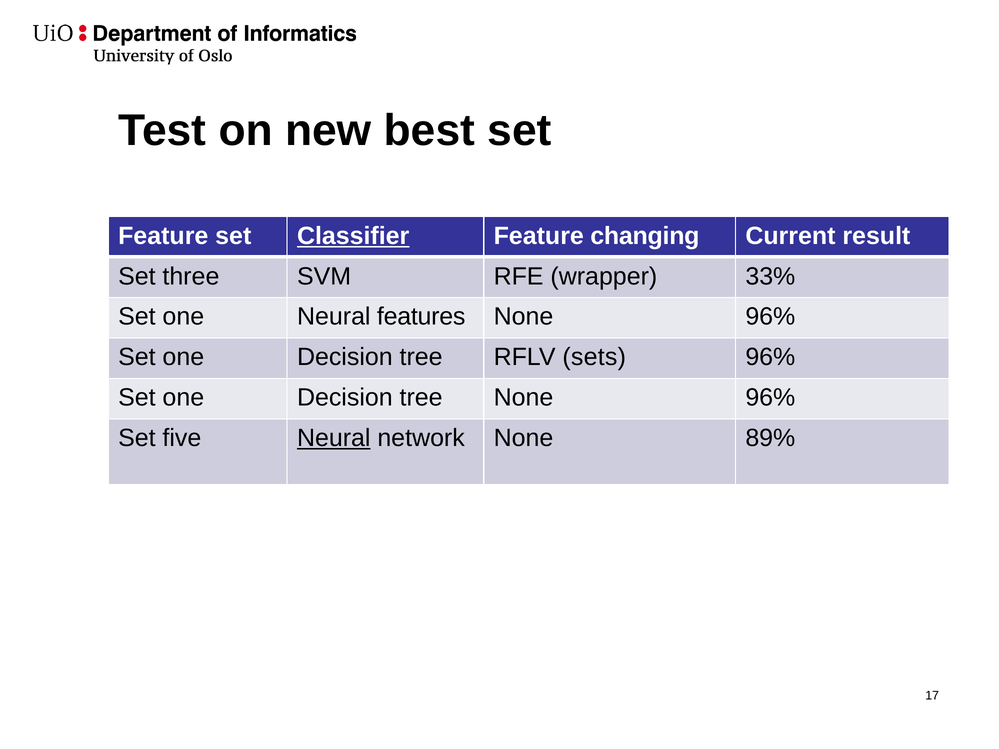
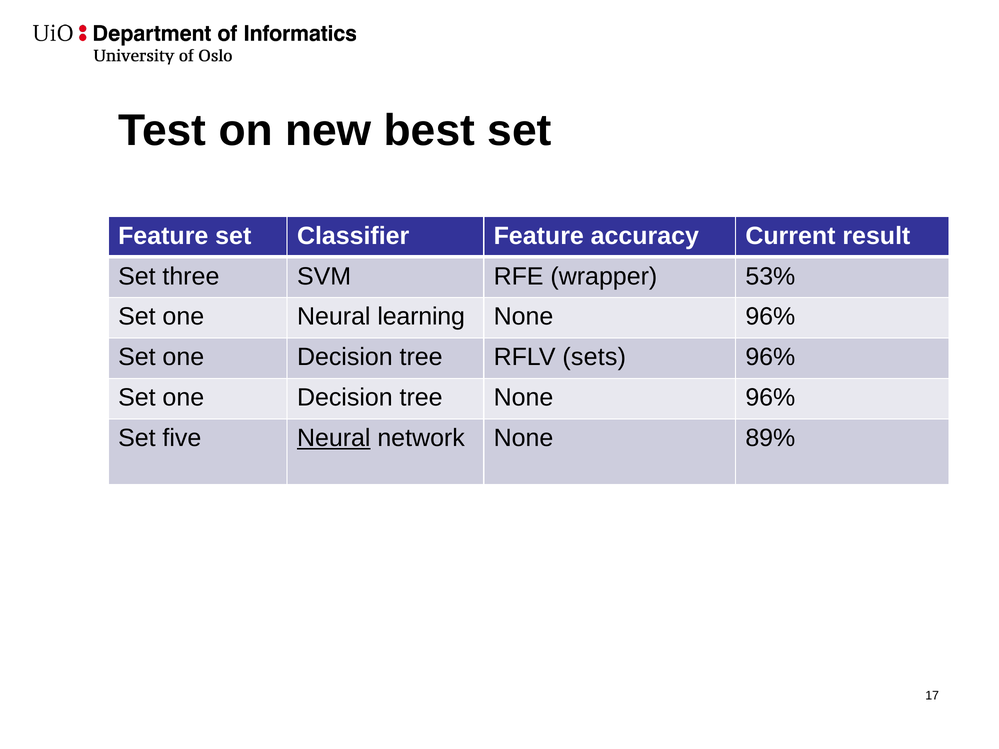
Classifier underline: present -> none
changing: changing -> accuracy
33%: 33% -> 53%
features: features -> learning
